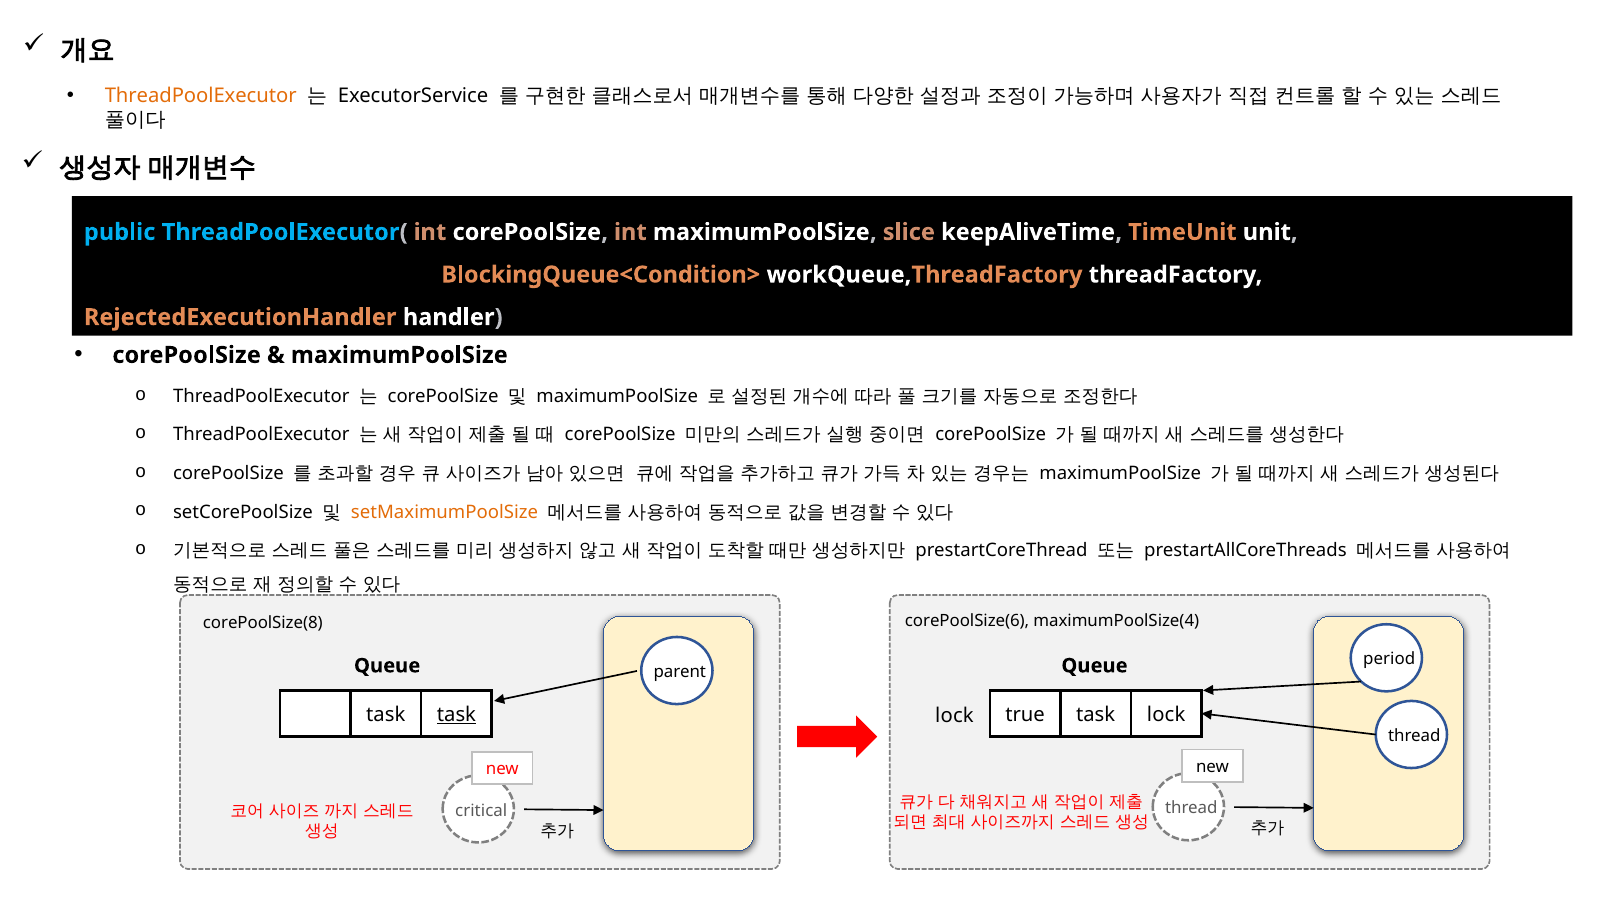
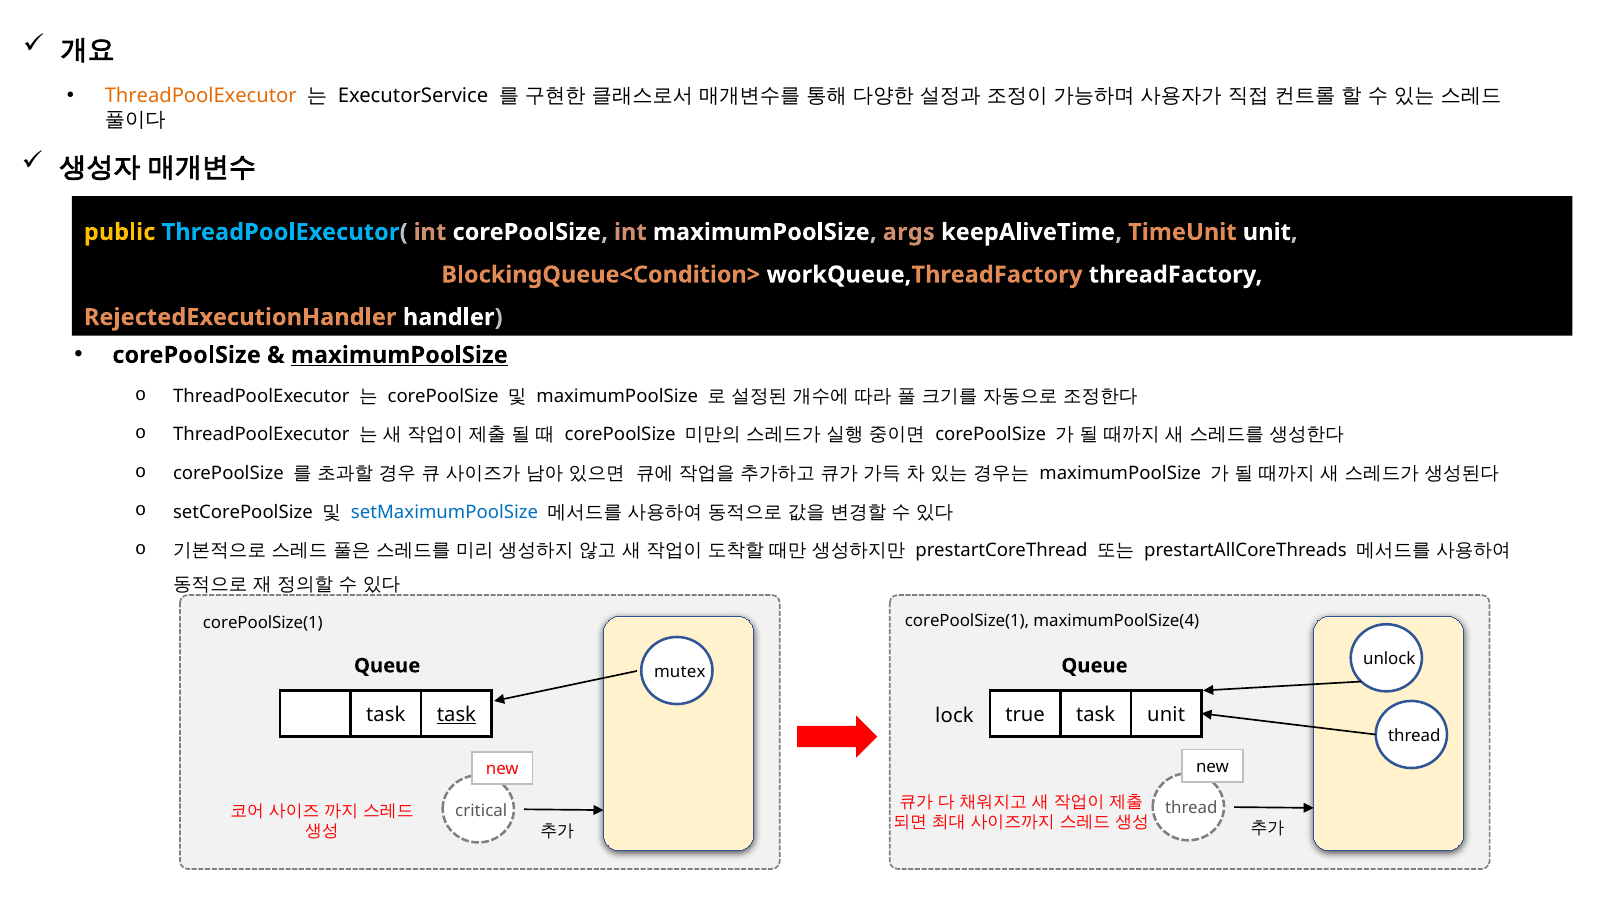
public colour: light blue -> yellow
slice: slice -> args
maximumPoolSize at (399, 355) underline: none -> present
setMaximumPoolSize colour: orange -> blue
corePoolSize(6 at (967, 621): corePoolSize(6 -> corePoolSize(1
corePoolSize(8 at (263, 623): corePoolSize(8 -> corePoolSize(1
parent: parent -> mutex
period: period -> unlock
task lock: lock -> unit
